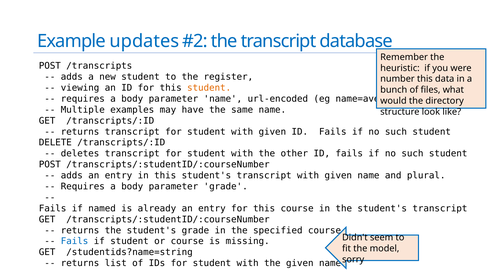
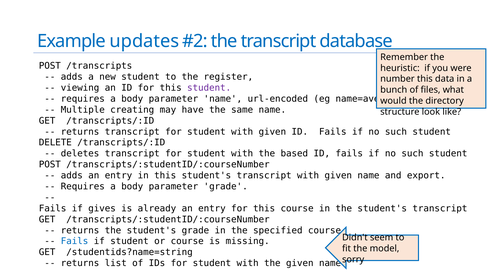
student at (209, 88) colour: orange -> purple
examples: examples -> creating
other: other -> based
plural: plural -> export
named: named -> gives
